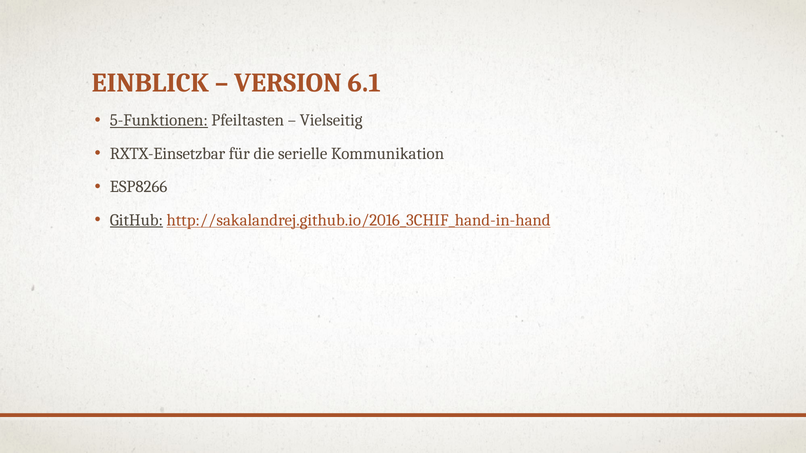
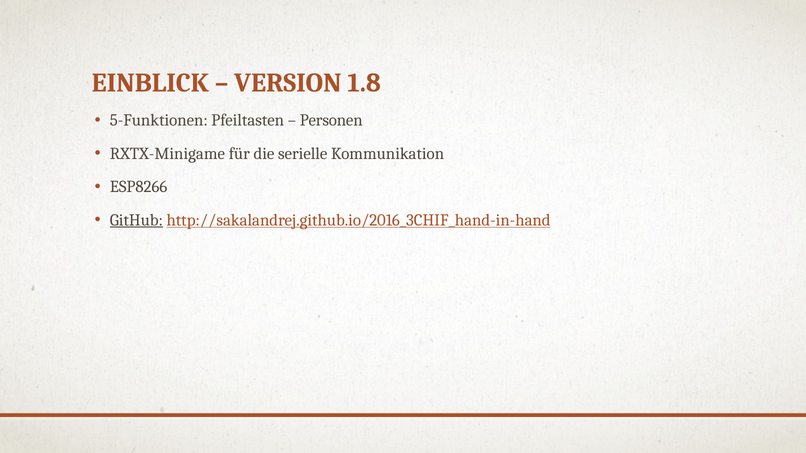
6.1: 6.1 -> 1.8
5-Funktionen underline: present -> none
Vielseitig: Vielseitig -> Personen
RXTX-Einsetzbar: RXTX-Einsetzbar -> RXTX-Minigame
